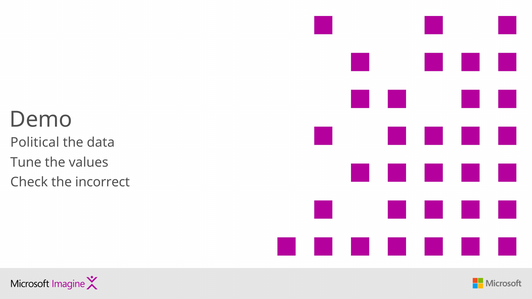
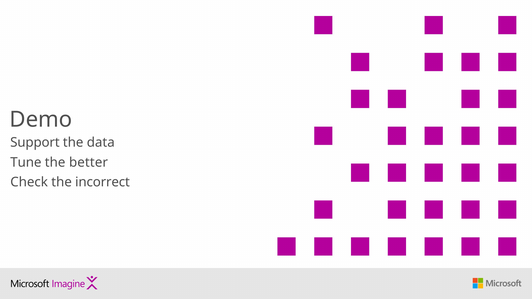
Political: Political -> Support
values: values -> better
